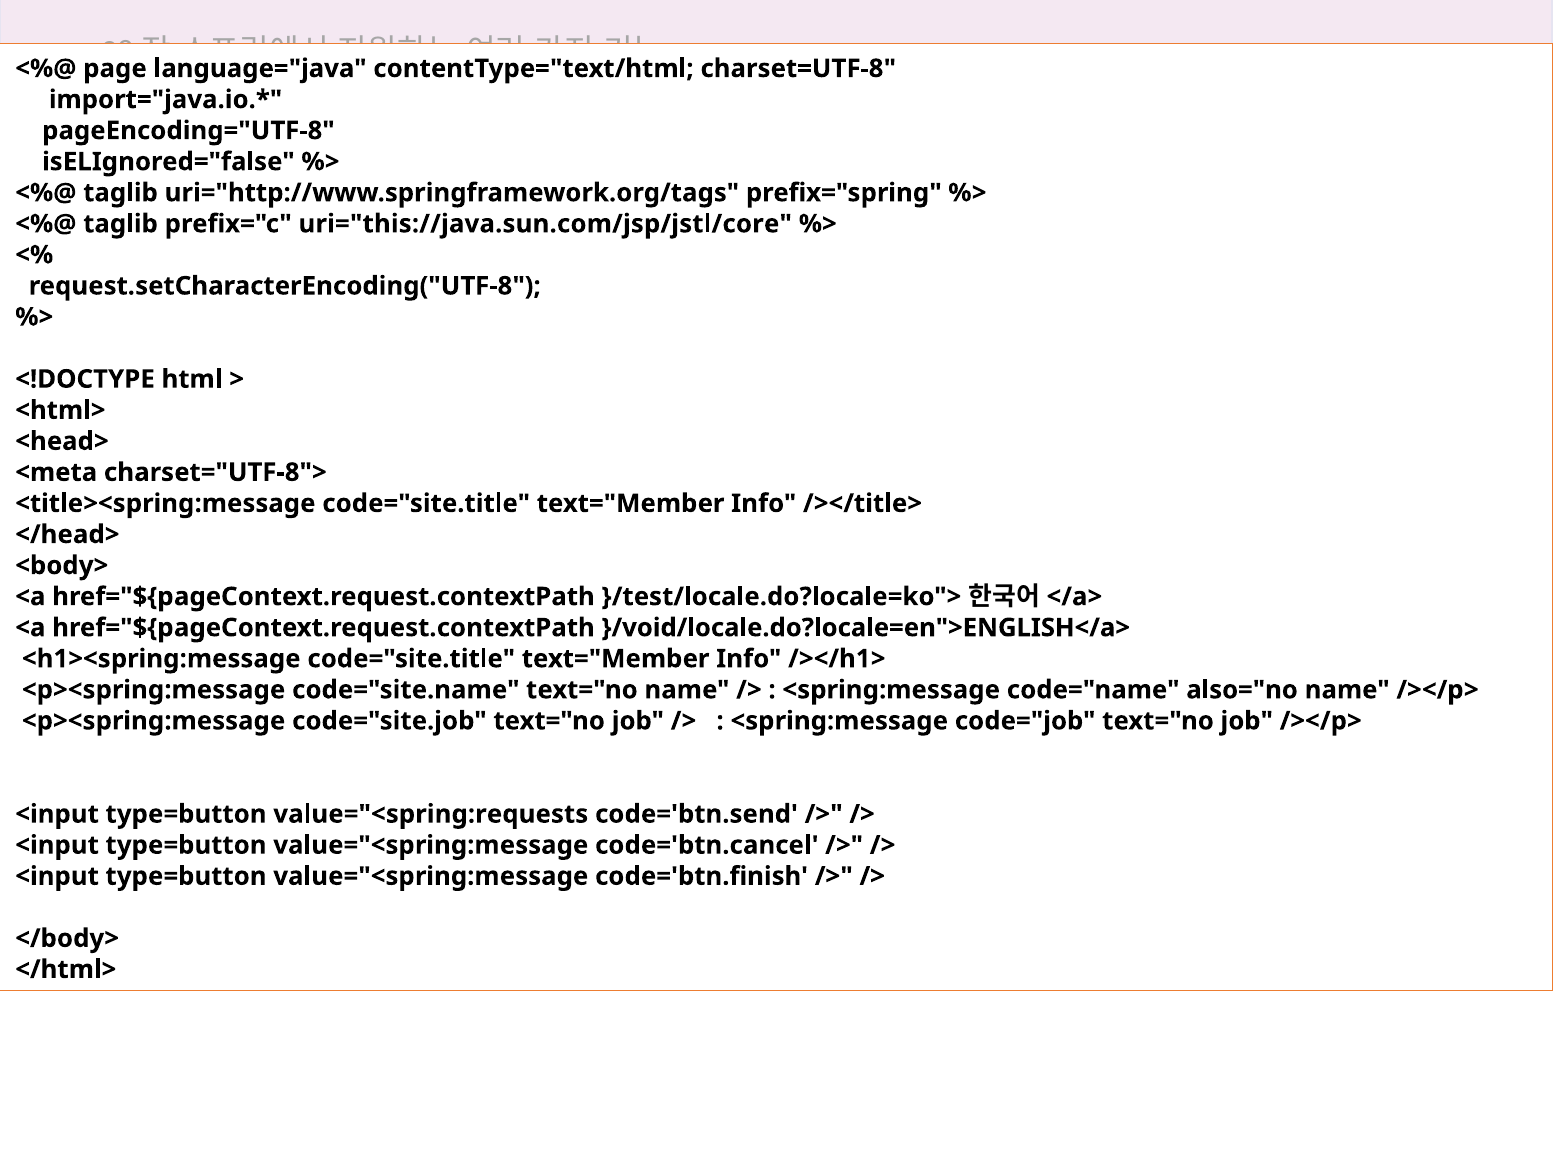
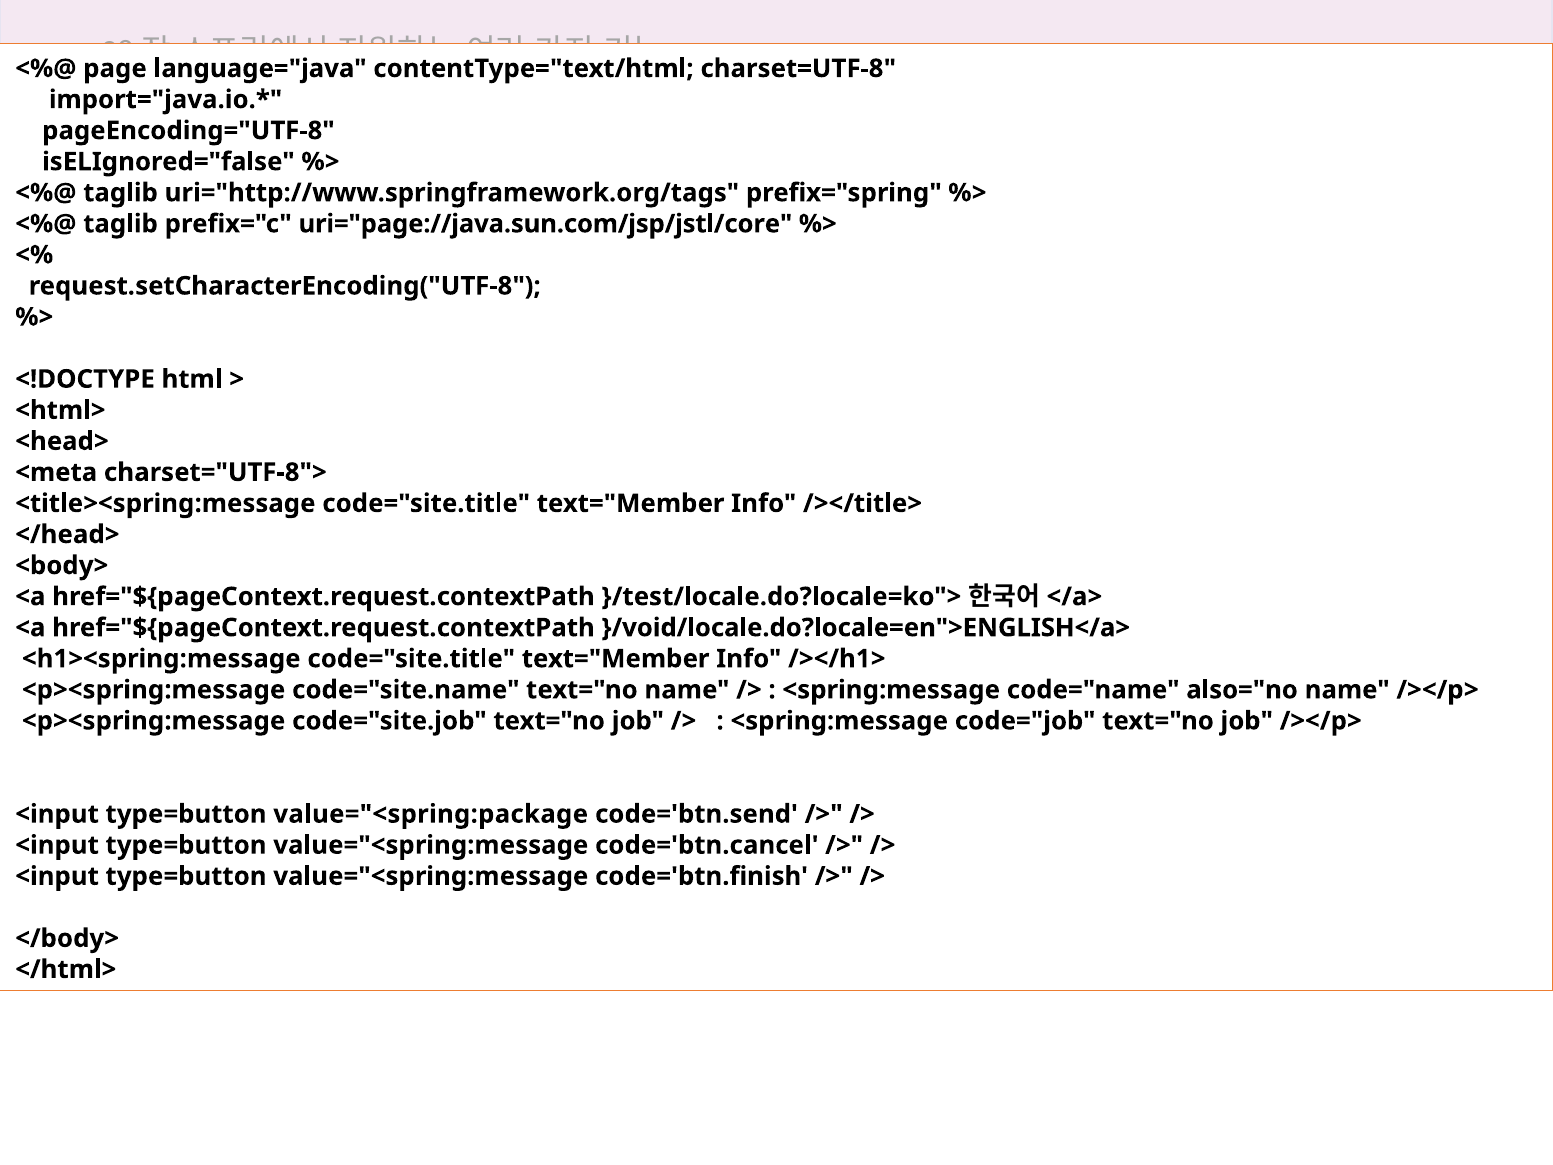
uri="this://java.sun.com/jsp/jstl/core: uri="this://java.sun.com/jsp/jstl/core -> uri="page://java.sun.com/jsp/jstl/core
value="<spring:requests: value="<spring:requests -> value="<spring:package
